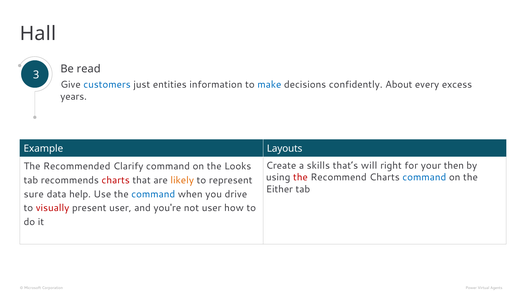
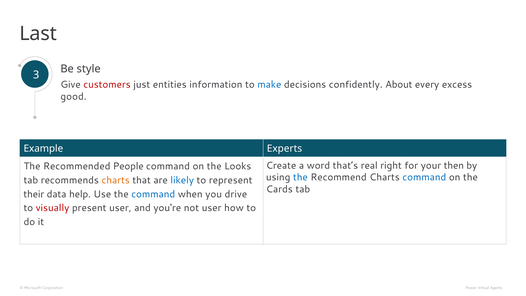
Hall: Hall -> Last
read: read -> style
customers colour: blue -> red
years: years -> good
Layouts: Layouts -> Experts
skills: skills -> word
will: will -> real
Clarify: Clarify -> People
the at (300, 177) colour: red -> blue
charts at (116, 180) colour: red -> orange
likely colour: orange -> blue
Either: Either -> Cards
sure: sure -> their
